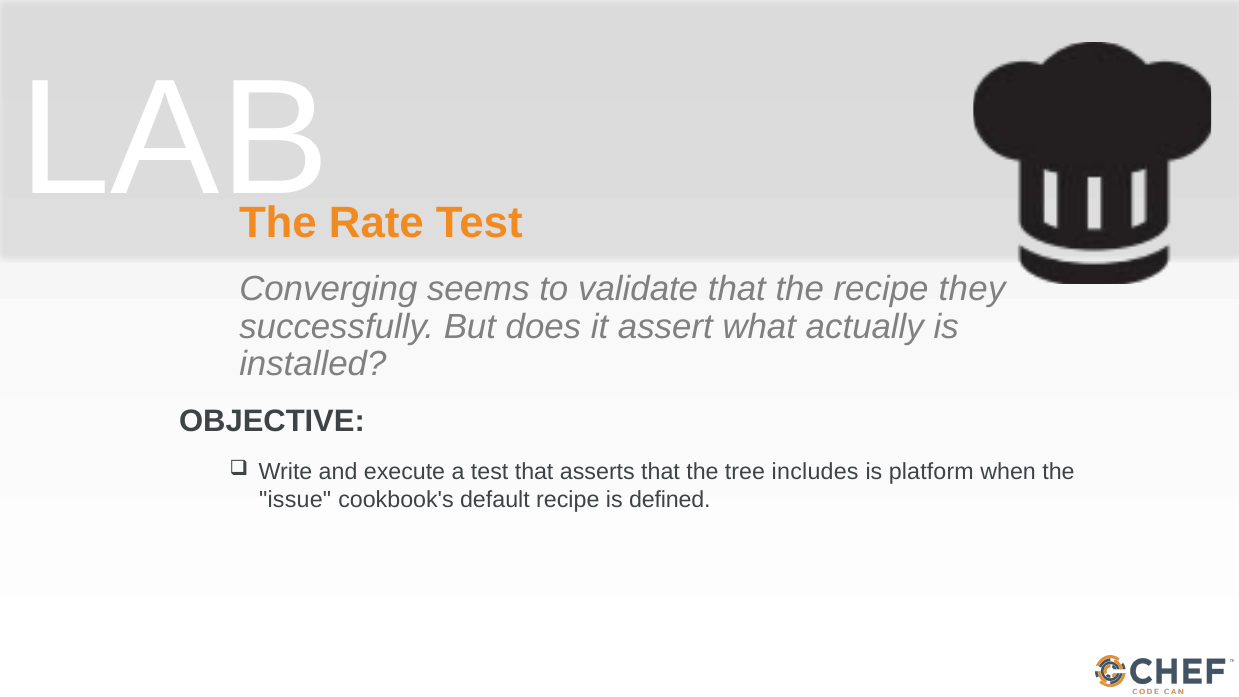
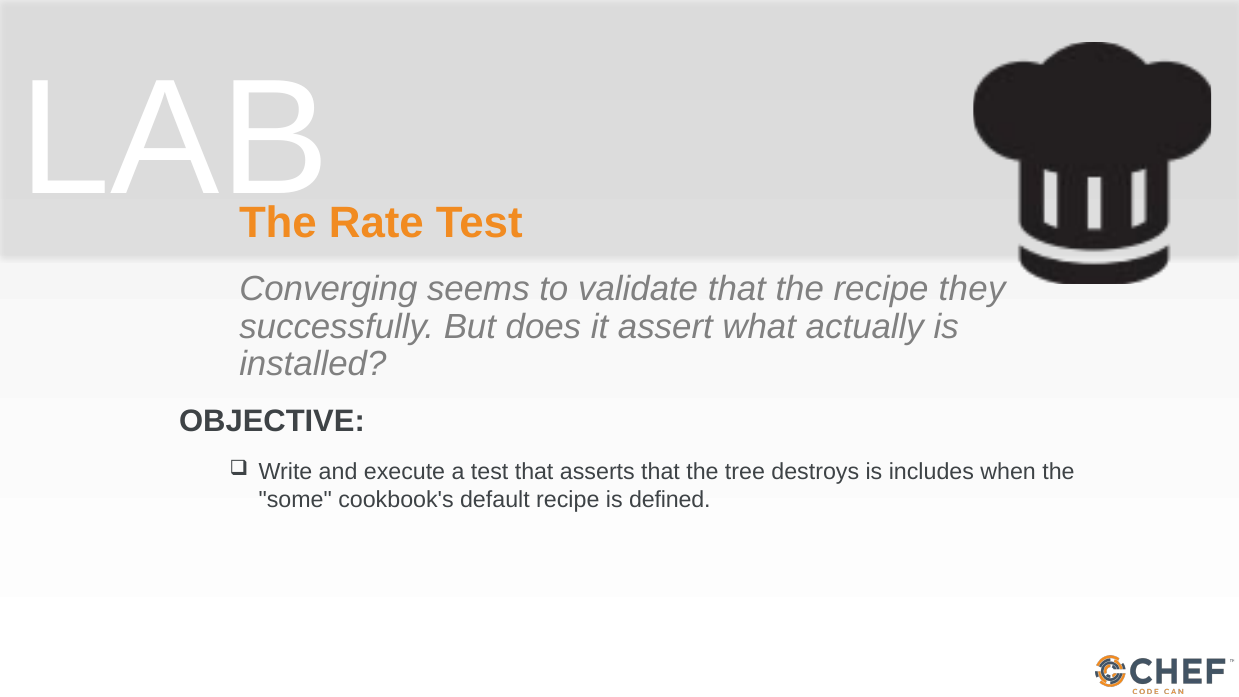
includes: includes -> destroys
platform: platform -> includes
issue: issue -> some
